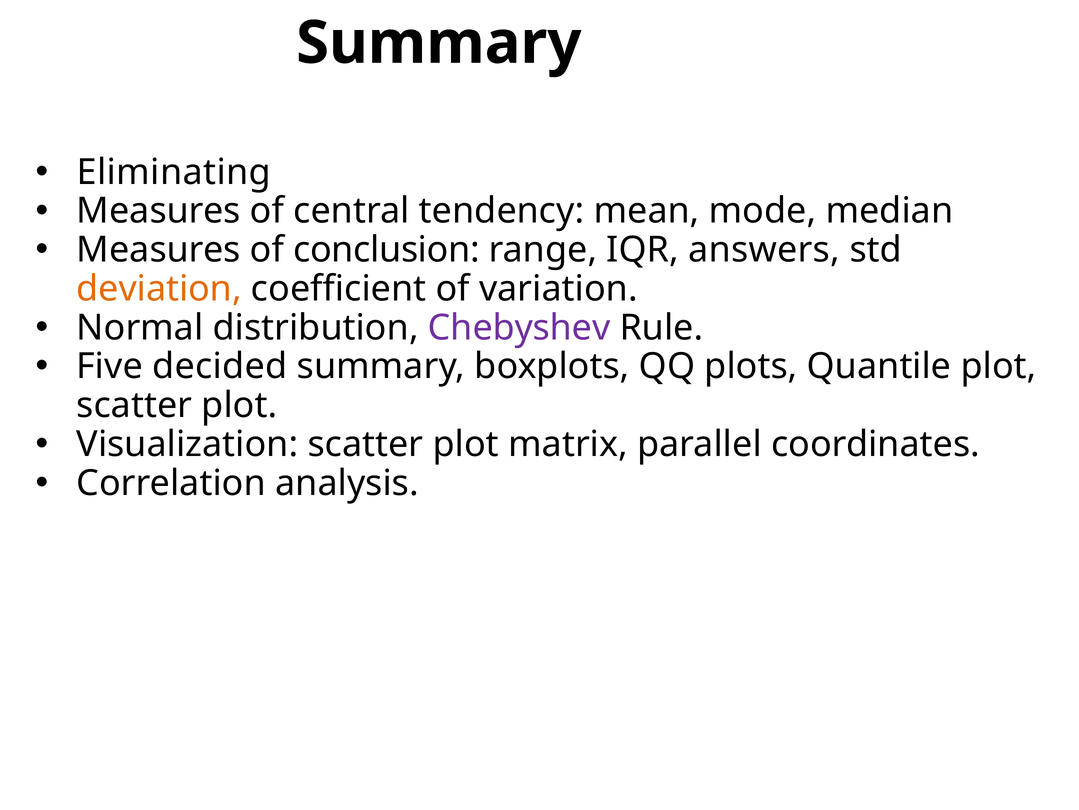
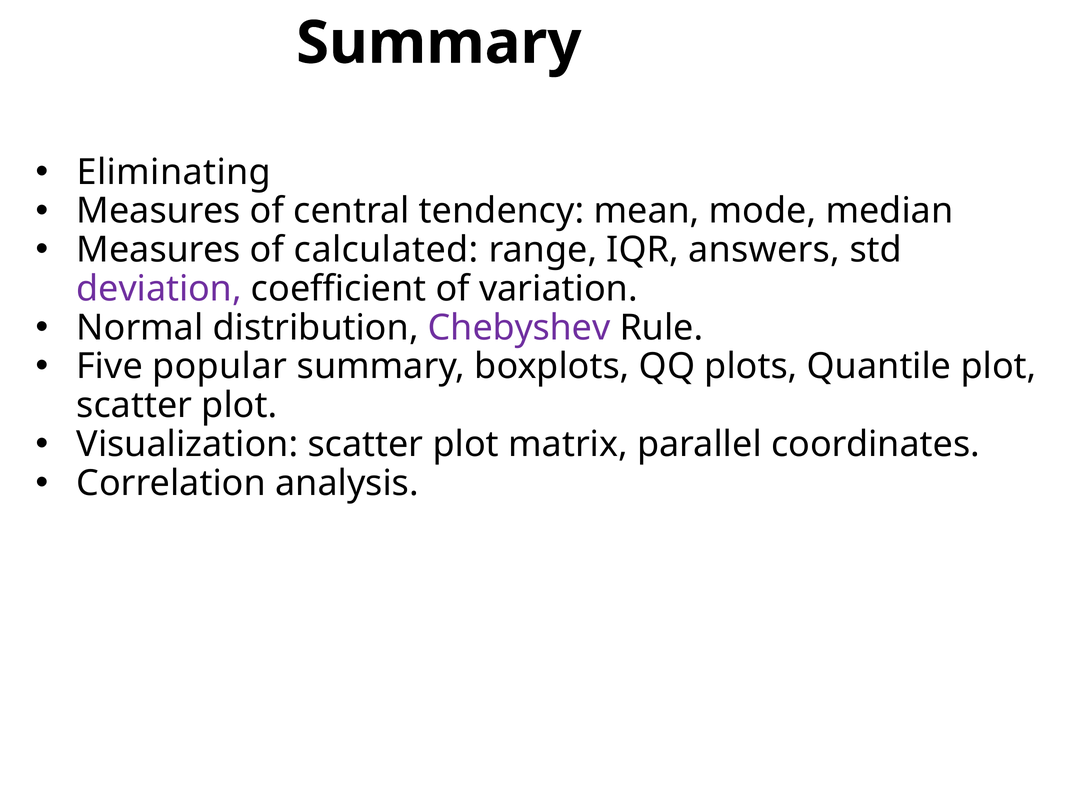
conclusion: conclusion -> calculated
deviation colour: orange -> purple
decided: decided -> popular
